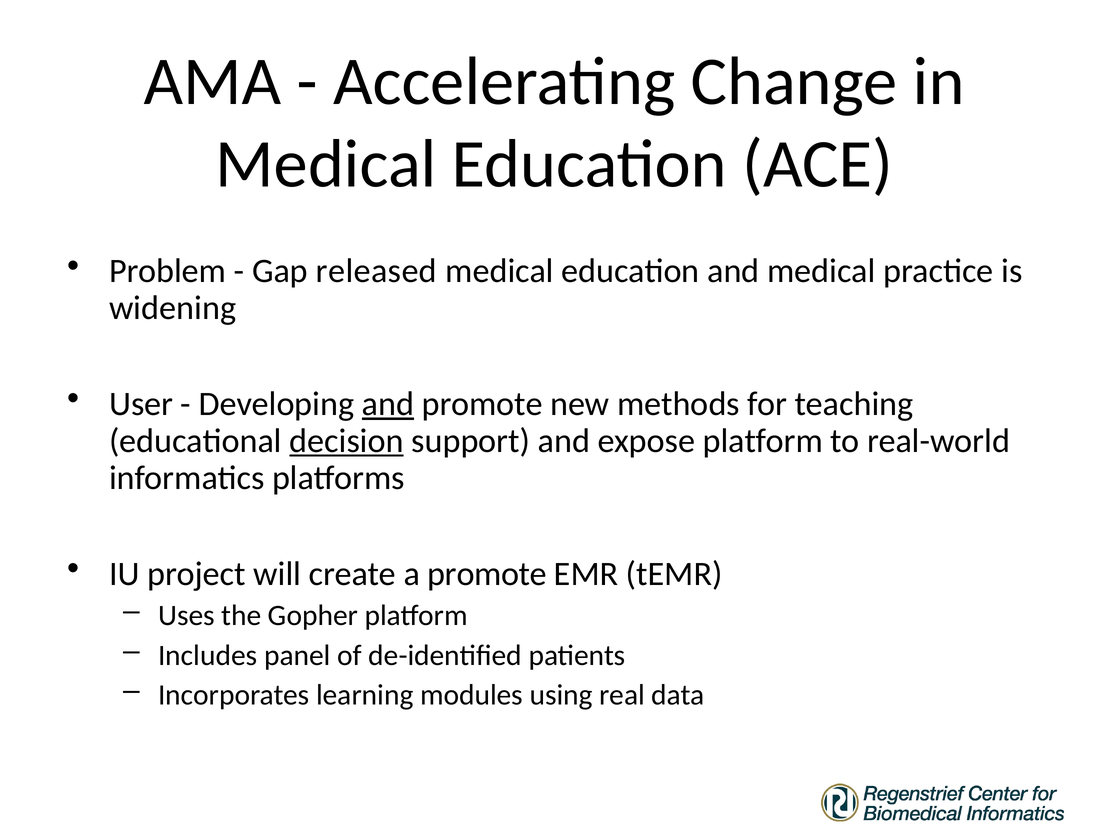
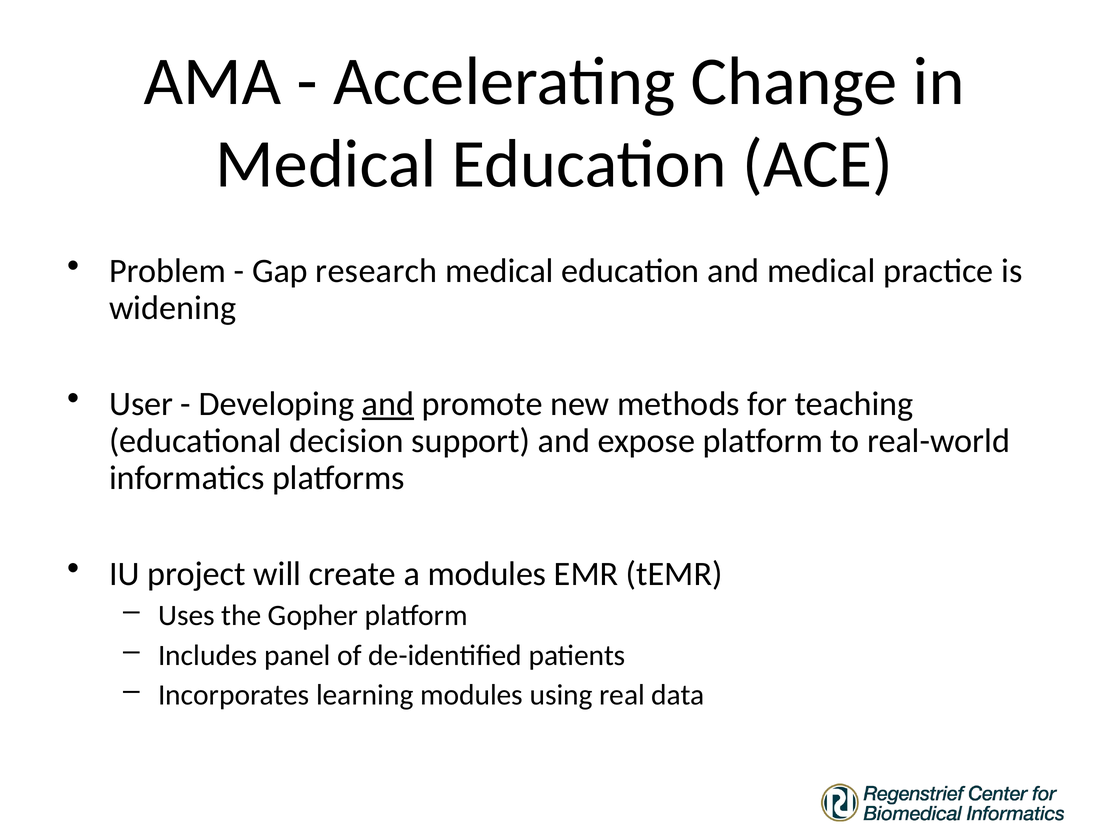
released: released -> research
decision underline: present -> none
a promote: promote -> modules
